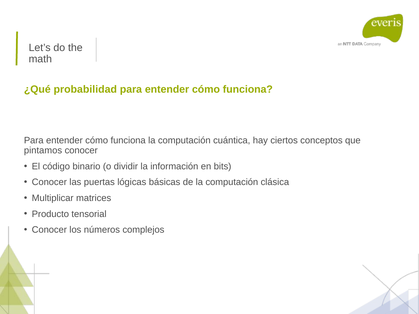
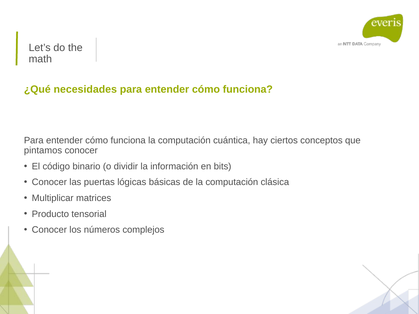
probabilidad: probabilidad -> necesidades
